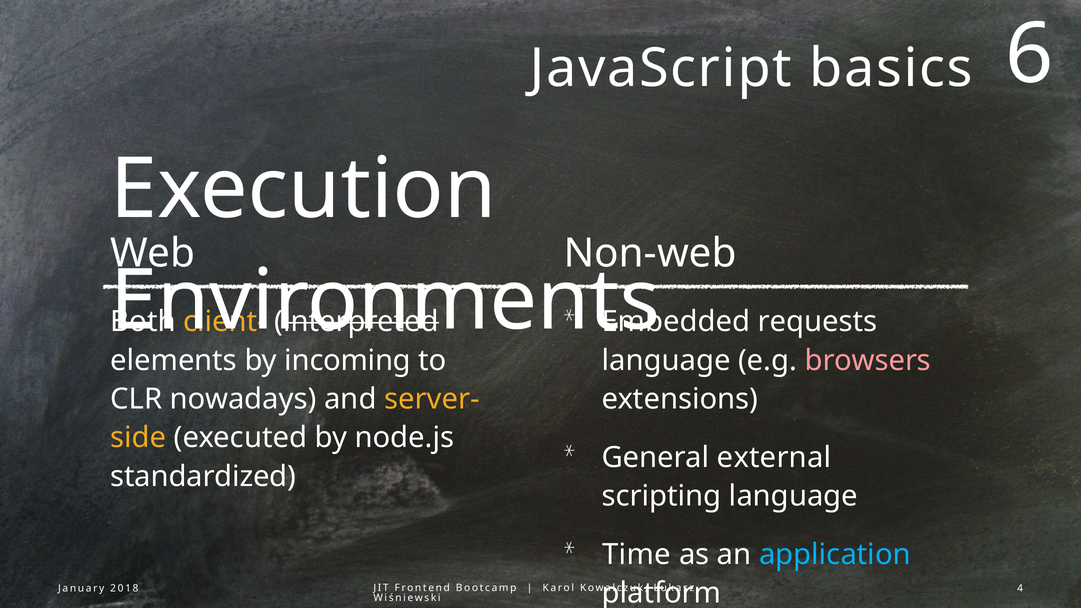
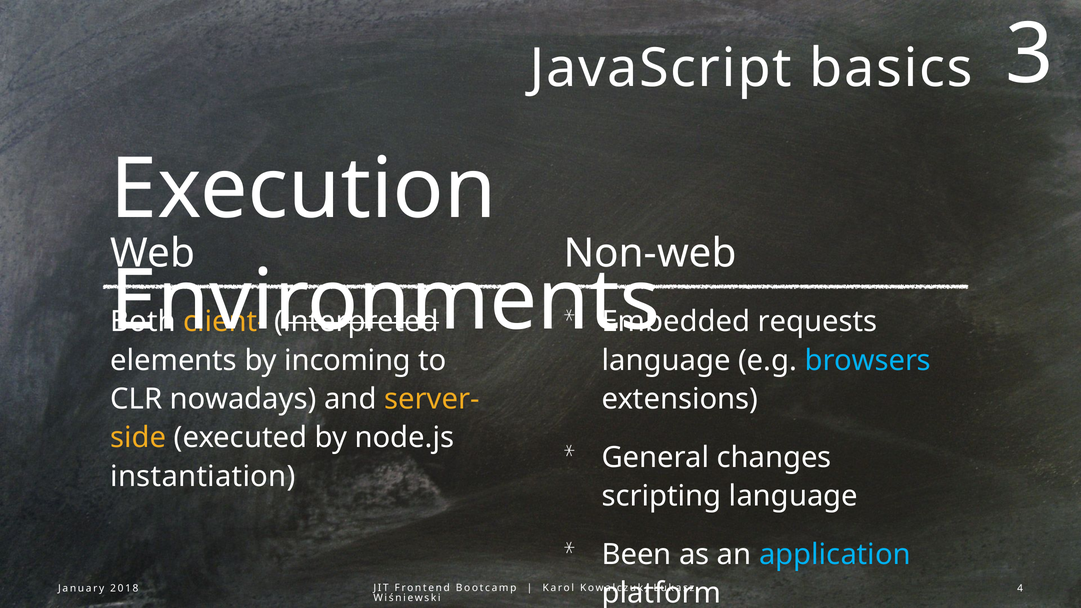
6: 6 -> 3
browsers colour: pink -> light blue
external: external -> changes
standardized: standardized -> instantiation
Time: Time -> Been
